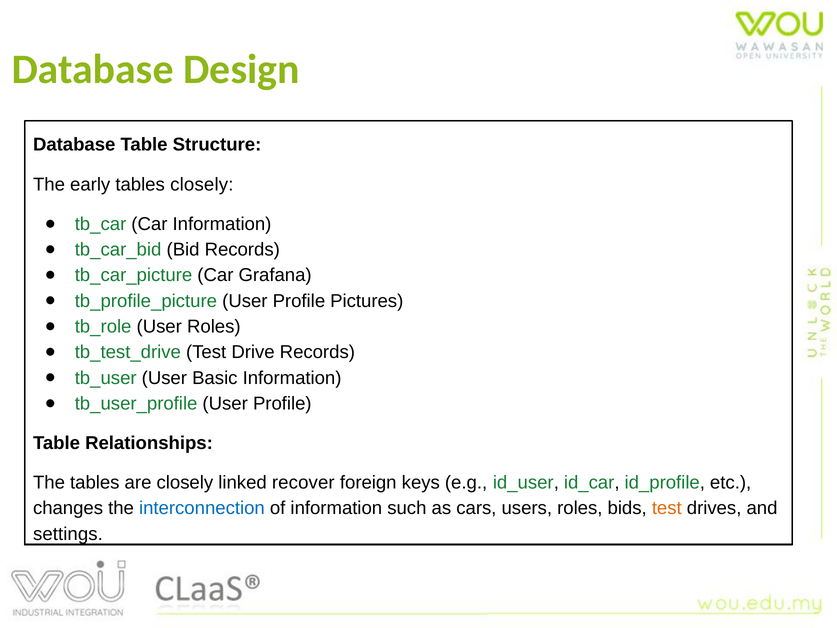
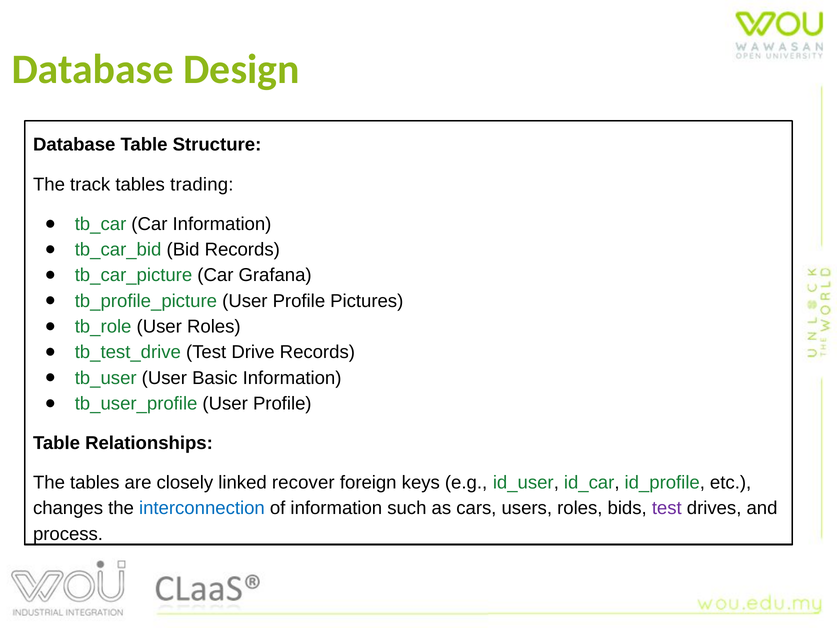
early: early -> track
tables closely: closely -> trading
test at (667, 508) colour: orange -> purple
settings: settings -> process
